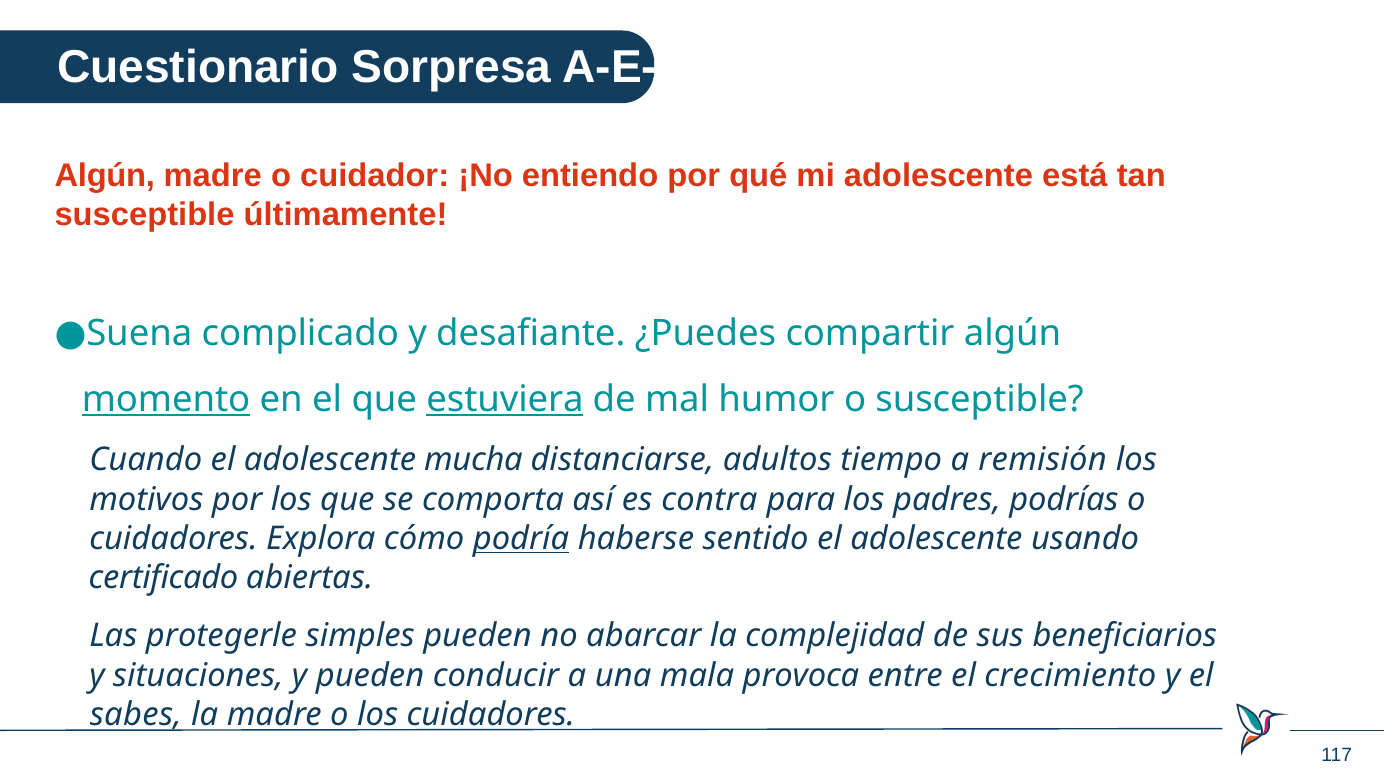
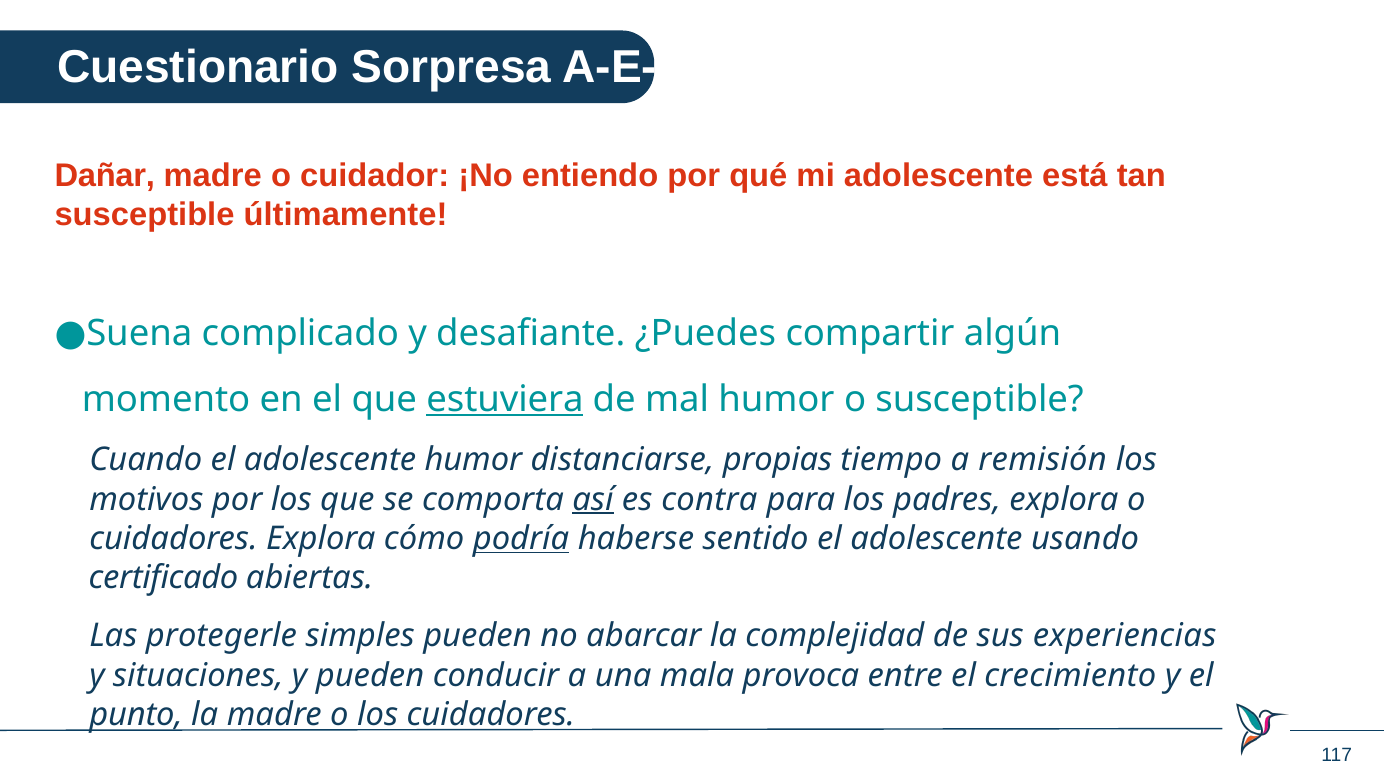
Algún at (105, 176): Algún -> Dañar
momento underline: present -> none
adolescente mucha: mucha -> humor
adultos: adultos -> propias
así underline: none -> present
padres podrías: podrías -> explora
beneficiarios: beneficiarios -> experiencias
sabes: sabes -> punto
